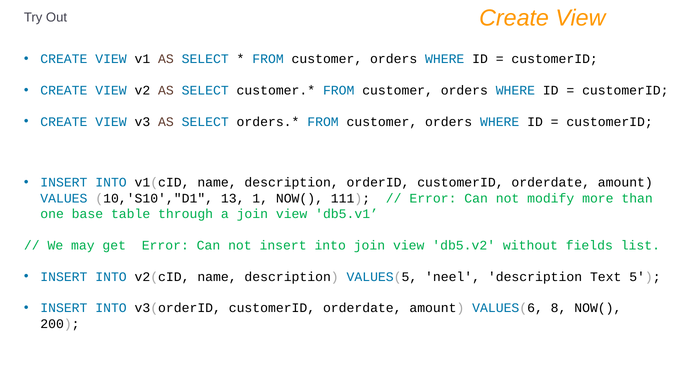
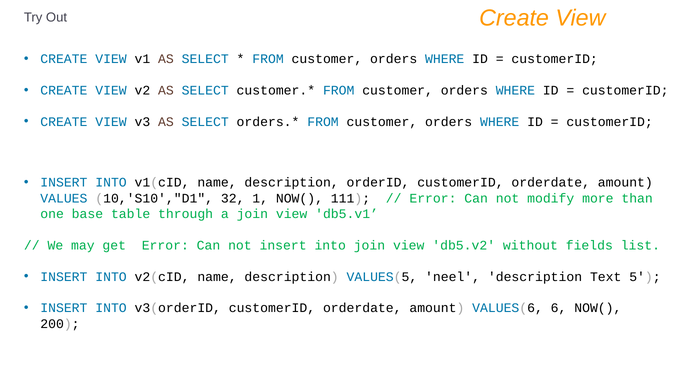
13: 13 -> 32
8: 8 -> 6
